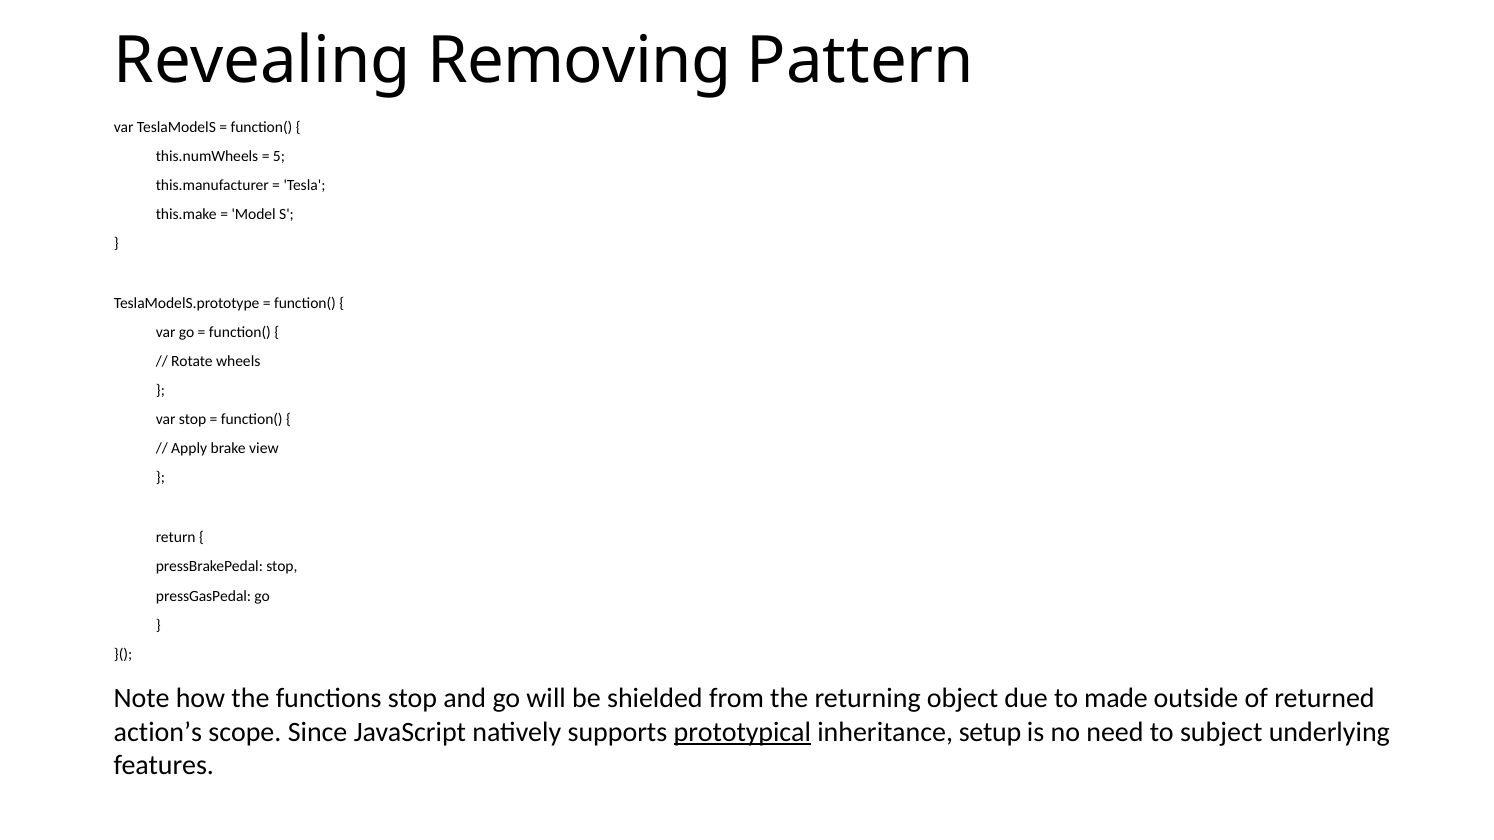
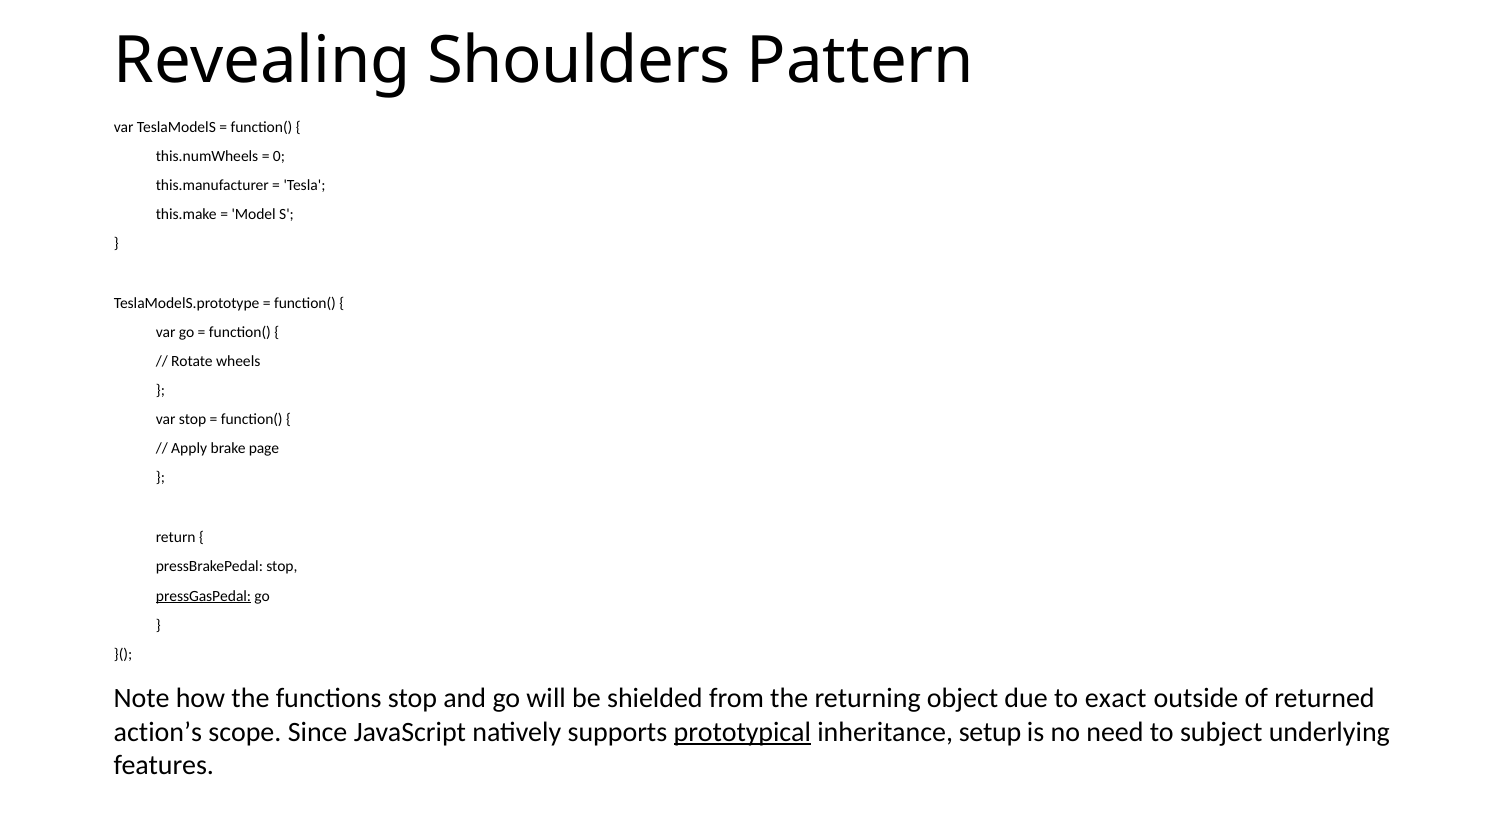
Removing: Removing -> Shoulders
5: 5 -> 0
view: view -> page
pressGasPedal underline: none -> present
made: made -> exact
